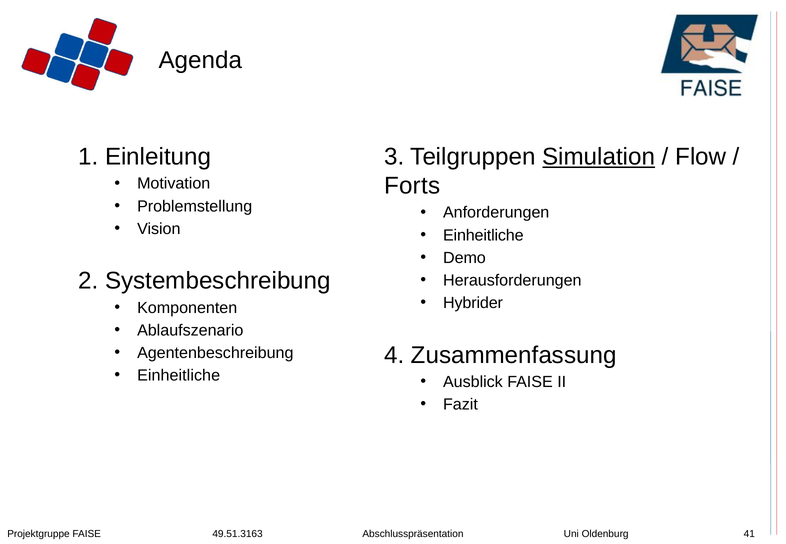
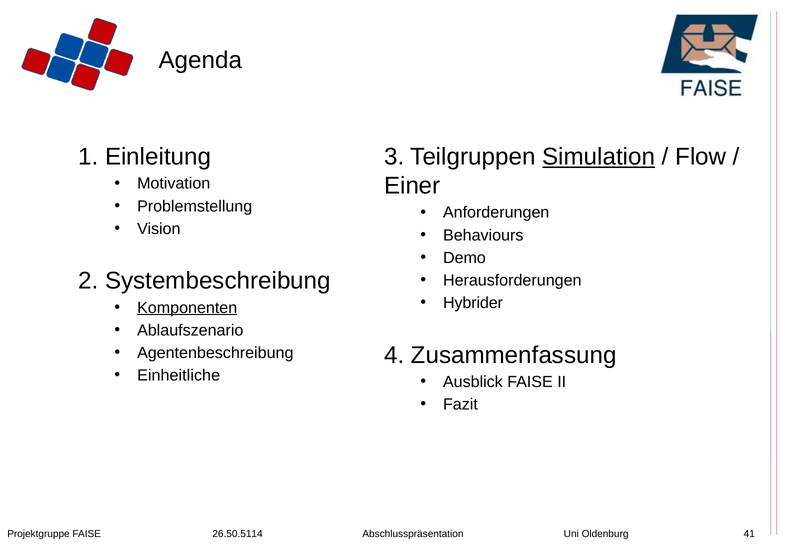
Forts: Forts -> Einer
Einheitliche at (483, 235): Einheitliche -> Behaviours
Komponenten underline: none -> present
49.51.3163: 49.51.3163 -> 26.50.5114
